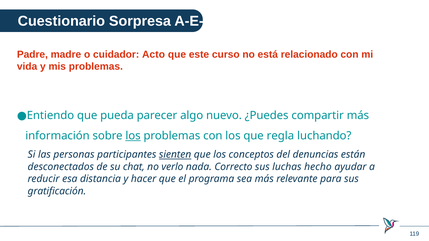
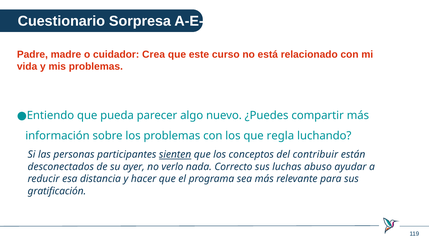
Acto: Acto -> Crea
los at (133, 136) underline: present -> none
denuncias: denuncias -> contribuir
chat: chat -> ayer
hecho: hecho -> abuso
